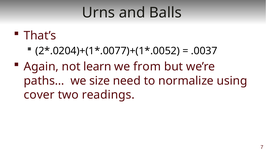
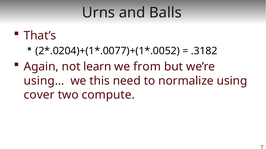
.0037: .0037 -> .3182
paths…: paths… -> using…
size: size -> this
readings: readings -> compute
